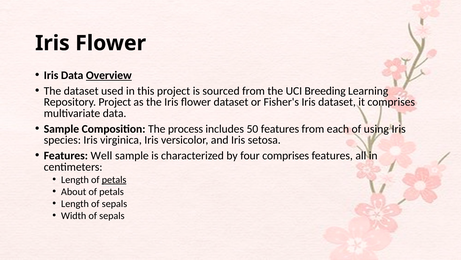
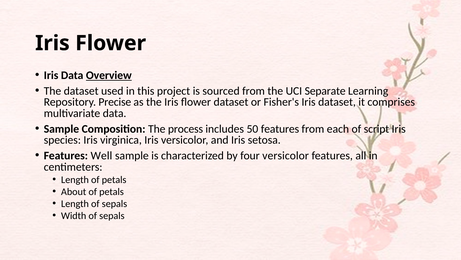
Breeding: Breeding -> Separate
Repository Project: Project -> Precise
using: using -> script
four comprises: comprises -> versicolor
petals at (114, 179) underline: present -> none
